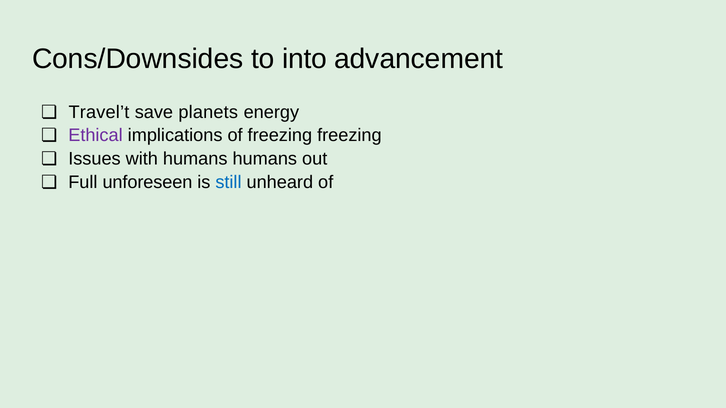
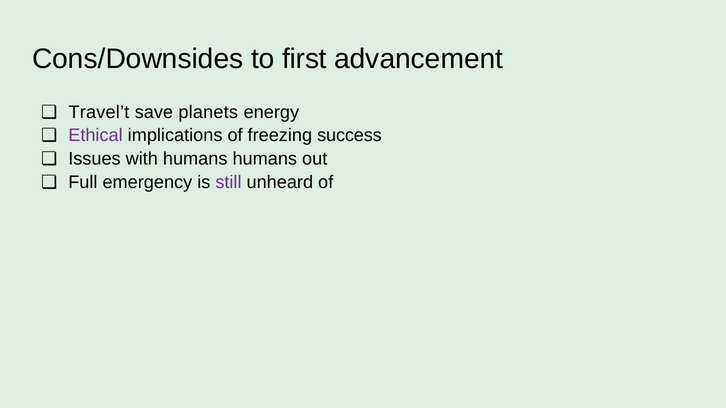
into: into -> first
freezing freezing: freezing -> success
unforeseen: unforeseen -> emergency
still colour: blue -> purple
